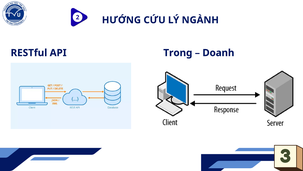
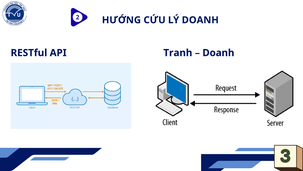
LÝ NGÀNH: NGÀNH -> DOANH
Trong: Trong -> Tranh
